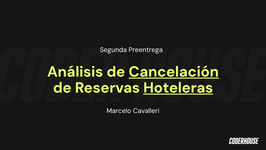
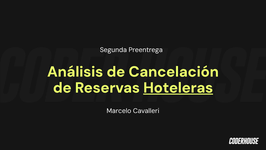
Cancelación underline: present -> none
